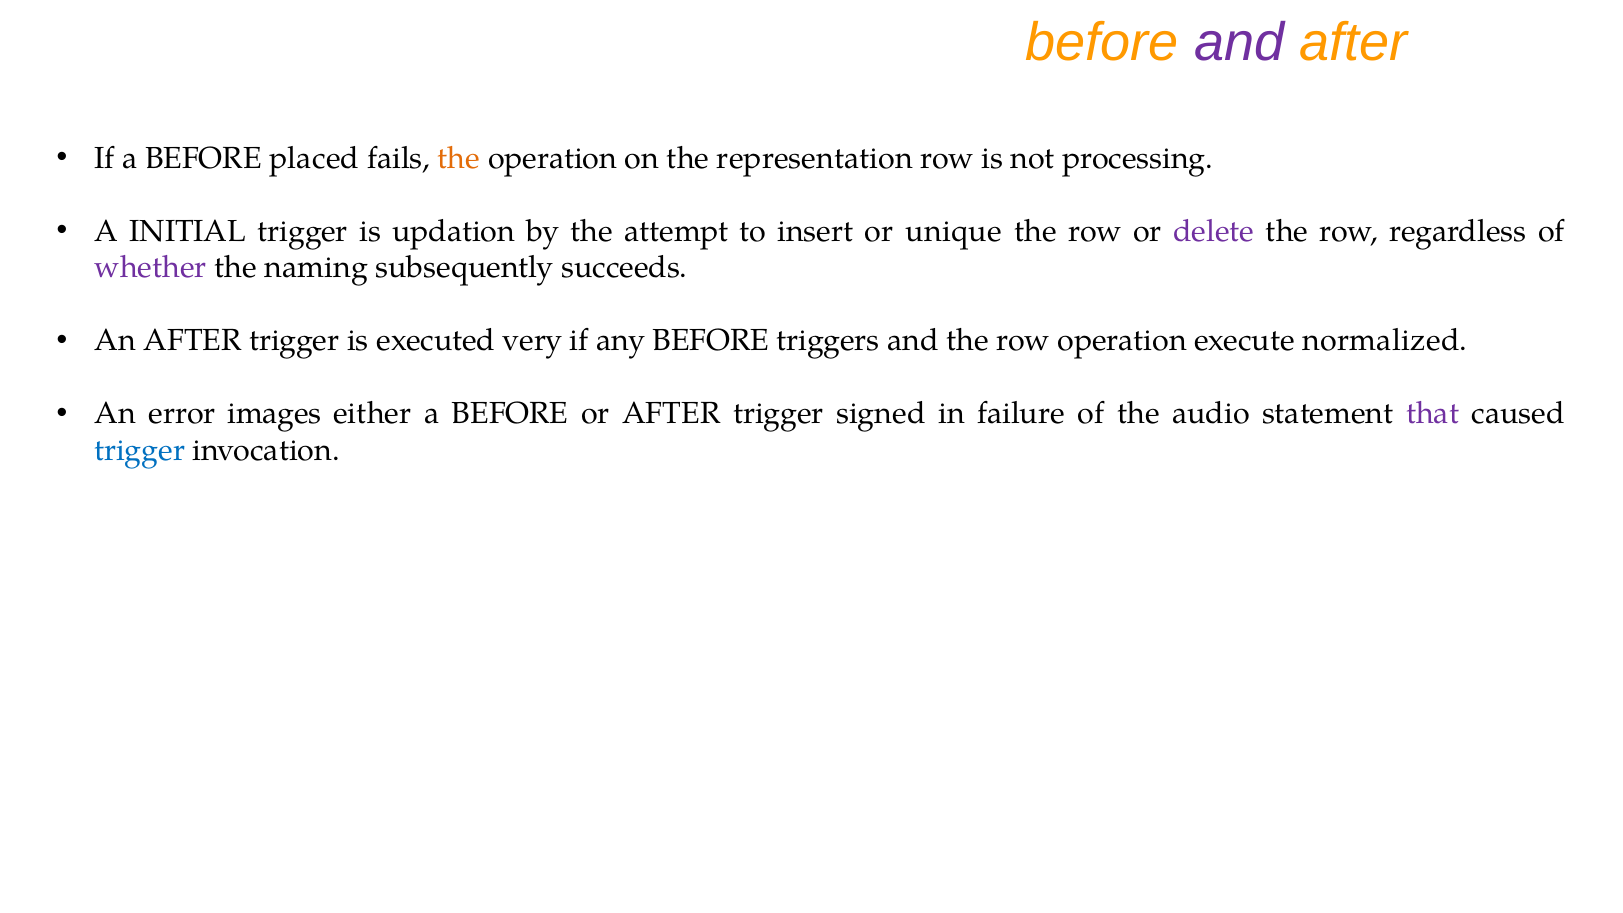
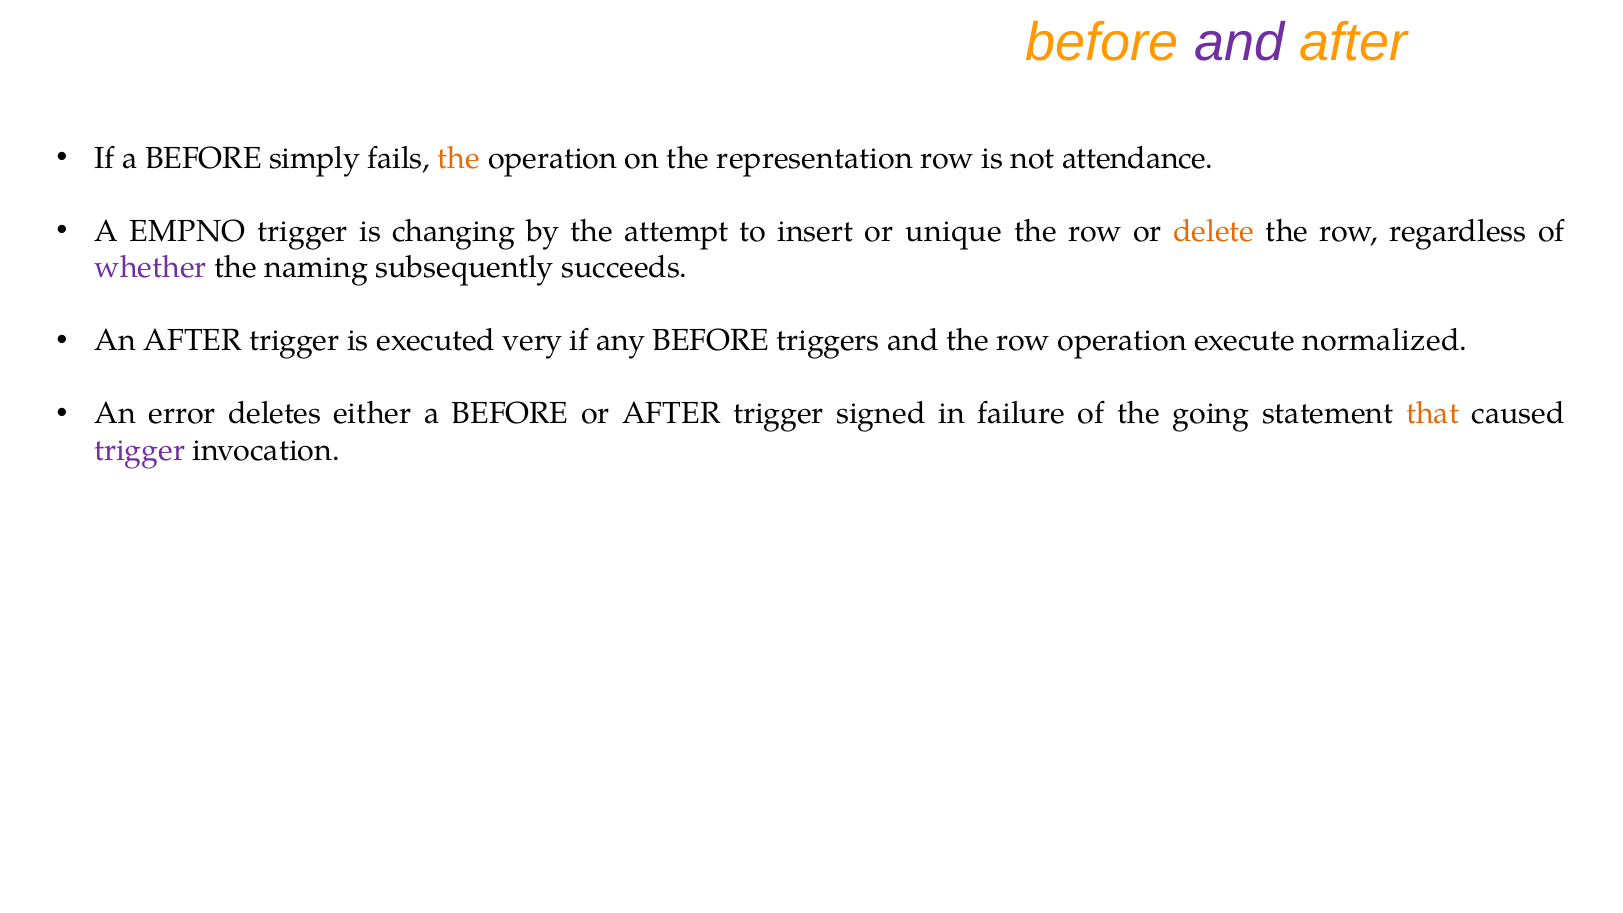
placed: placed -> simply
processing: processing -> attendance
INITIAL: INITIAL -> EMPNO
updation: updation -> changing
delete colour: purple -> orange
images: images -> deletes
audio: audio -> going
that colour: purple -> orange
trigger at (140, 450) colour: blue -> purple
